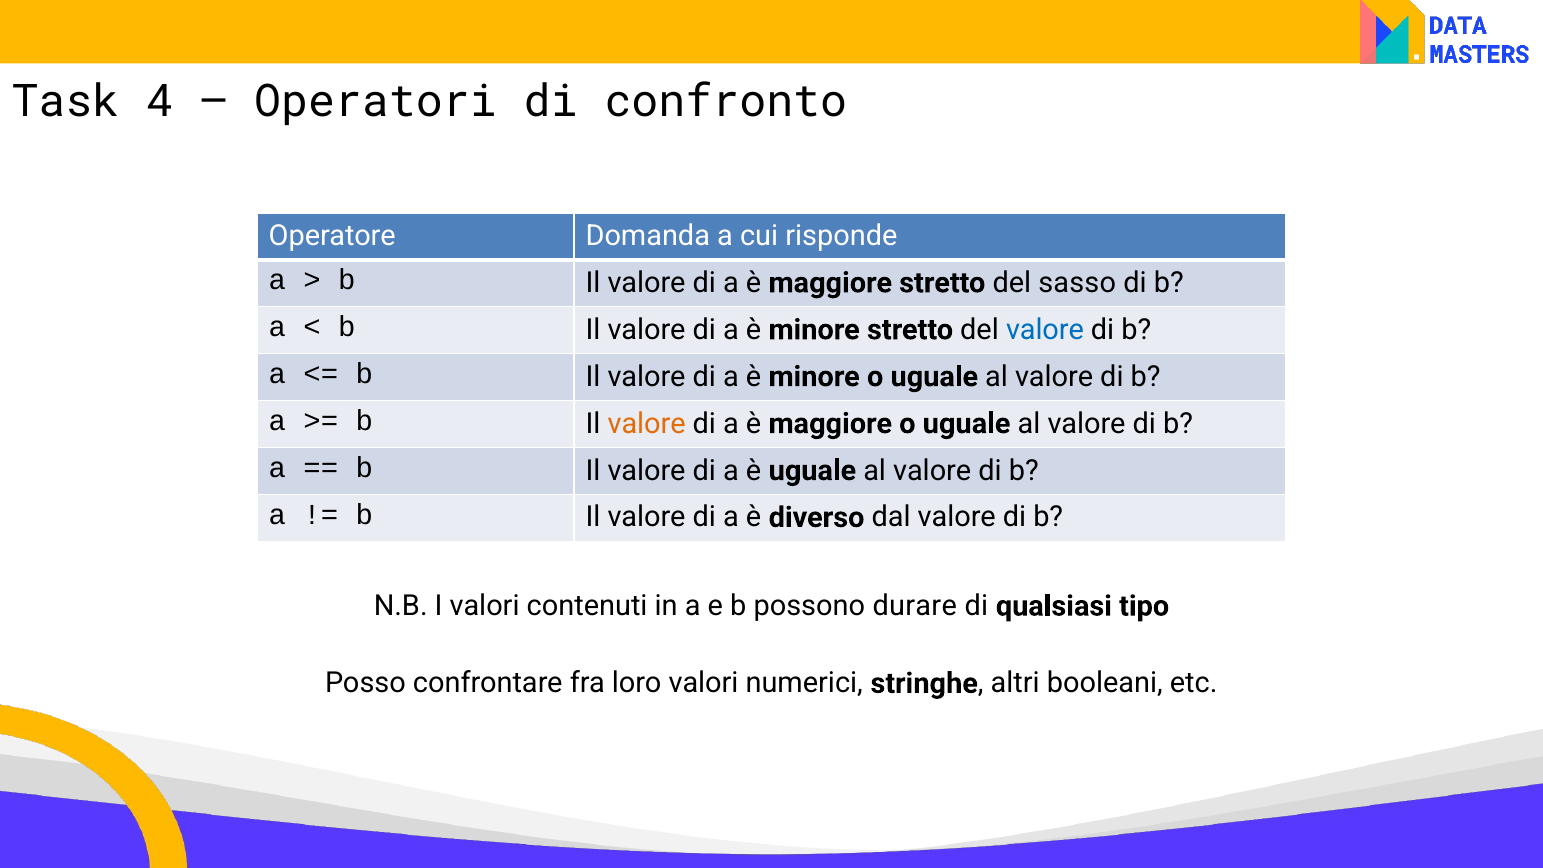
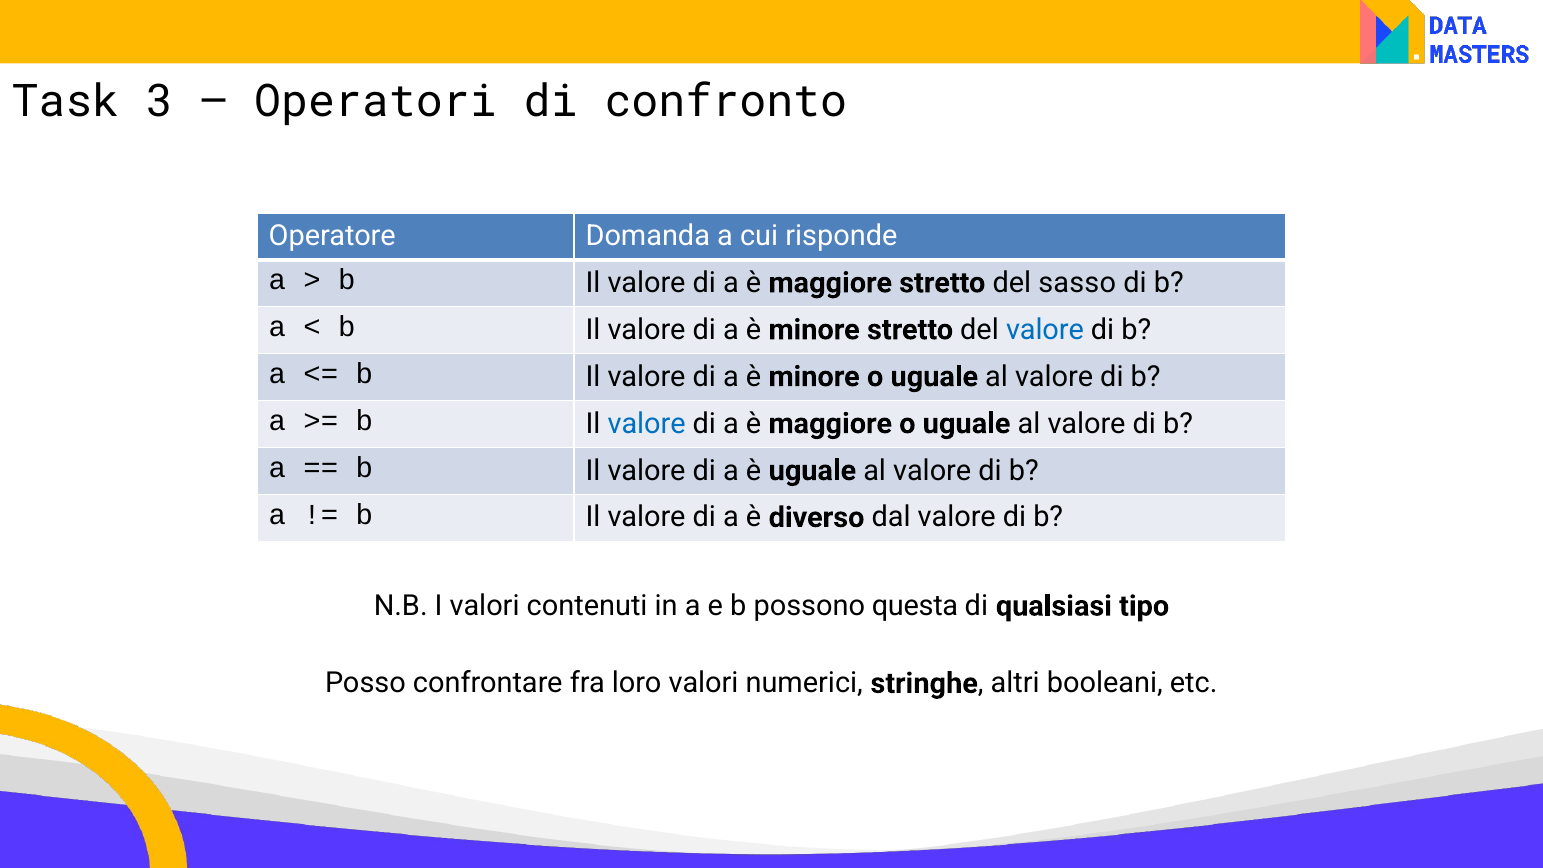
4: 4 -> 3
valore at (647, 424) colour: orange -> blue
durare: durare -> questa
